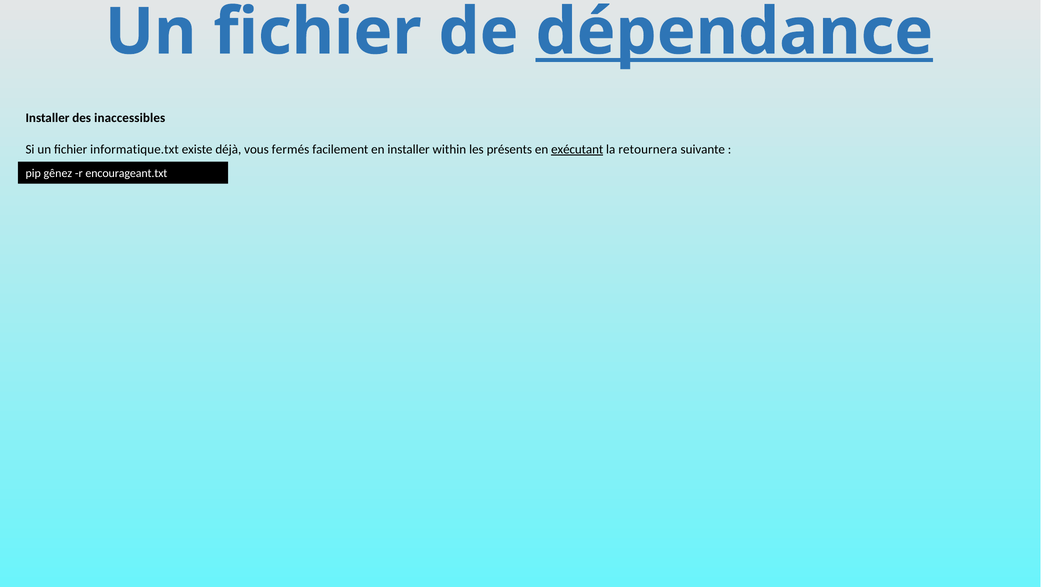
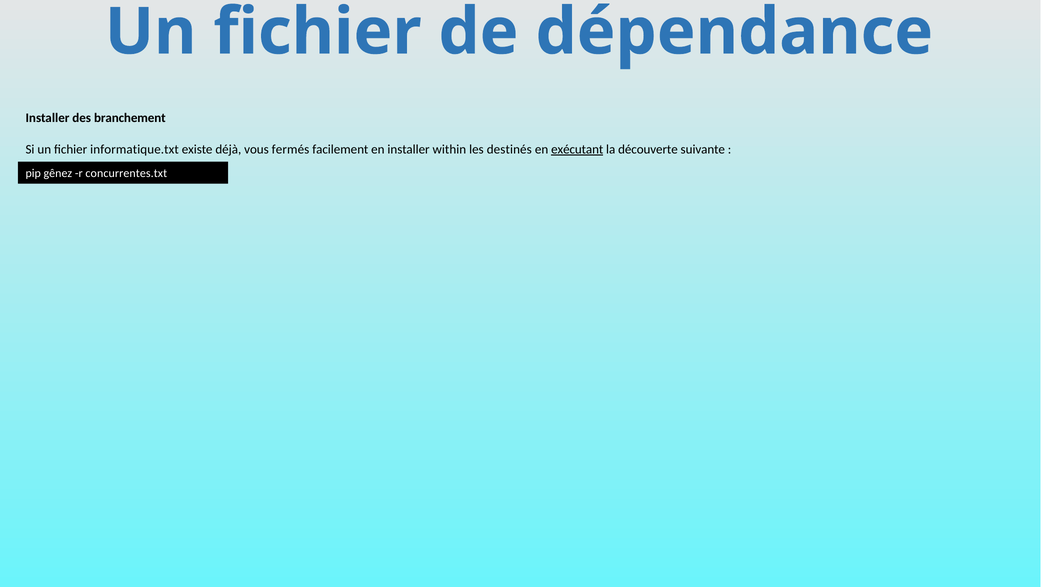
dépendance underline: present -> none
inaccessibles: inaccessibles -> branchement
présents: présents -> destinés
retournera: retournera -> découverte
encourageant.txt: encourageant.txt -> concurrentes.txt
